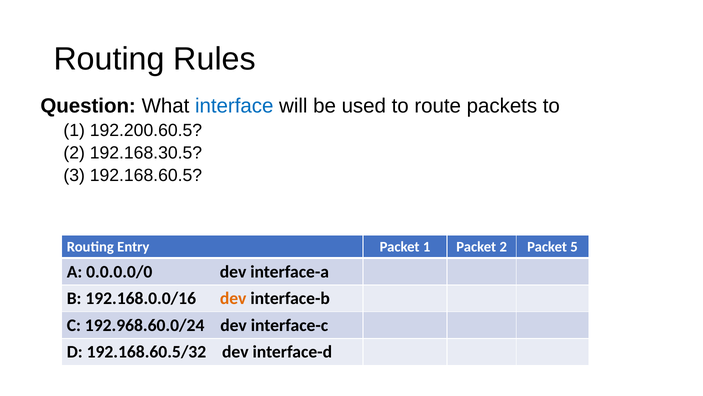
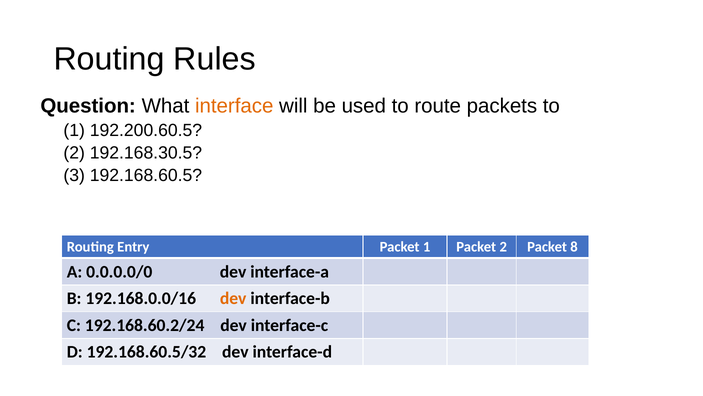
interface colour: blue -> orange
5: 5 -> 8
192.968.60.0/24: 192.968.60.0/24 -> 192.168.60.2/24
